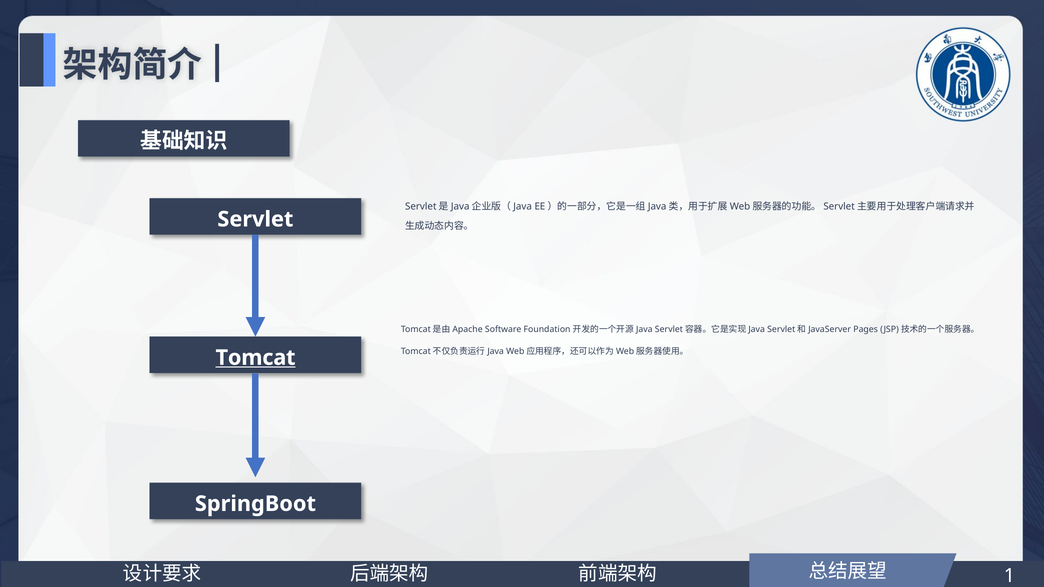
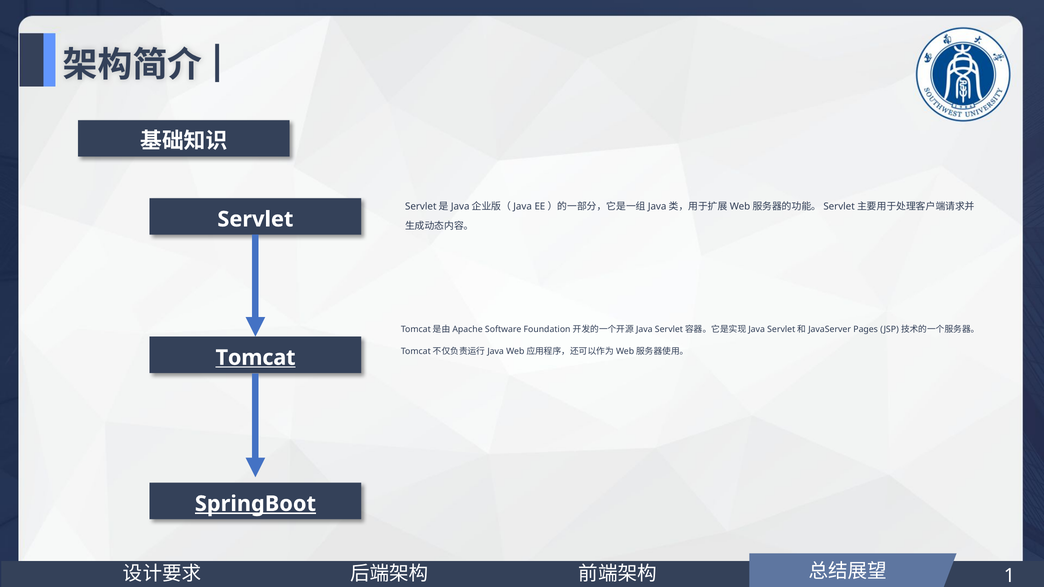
SpringBoot underline: none -> present
